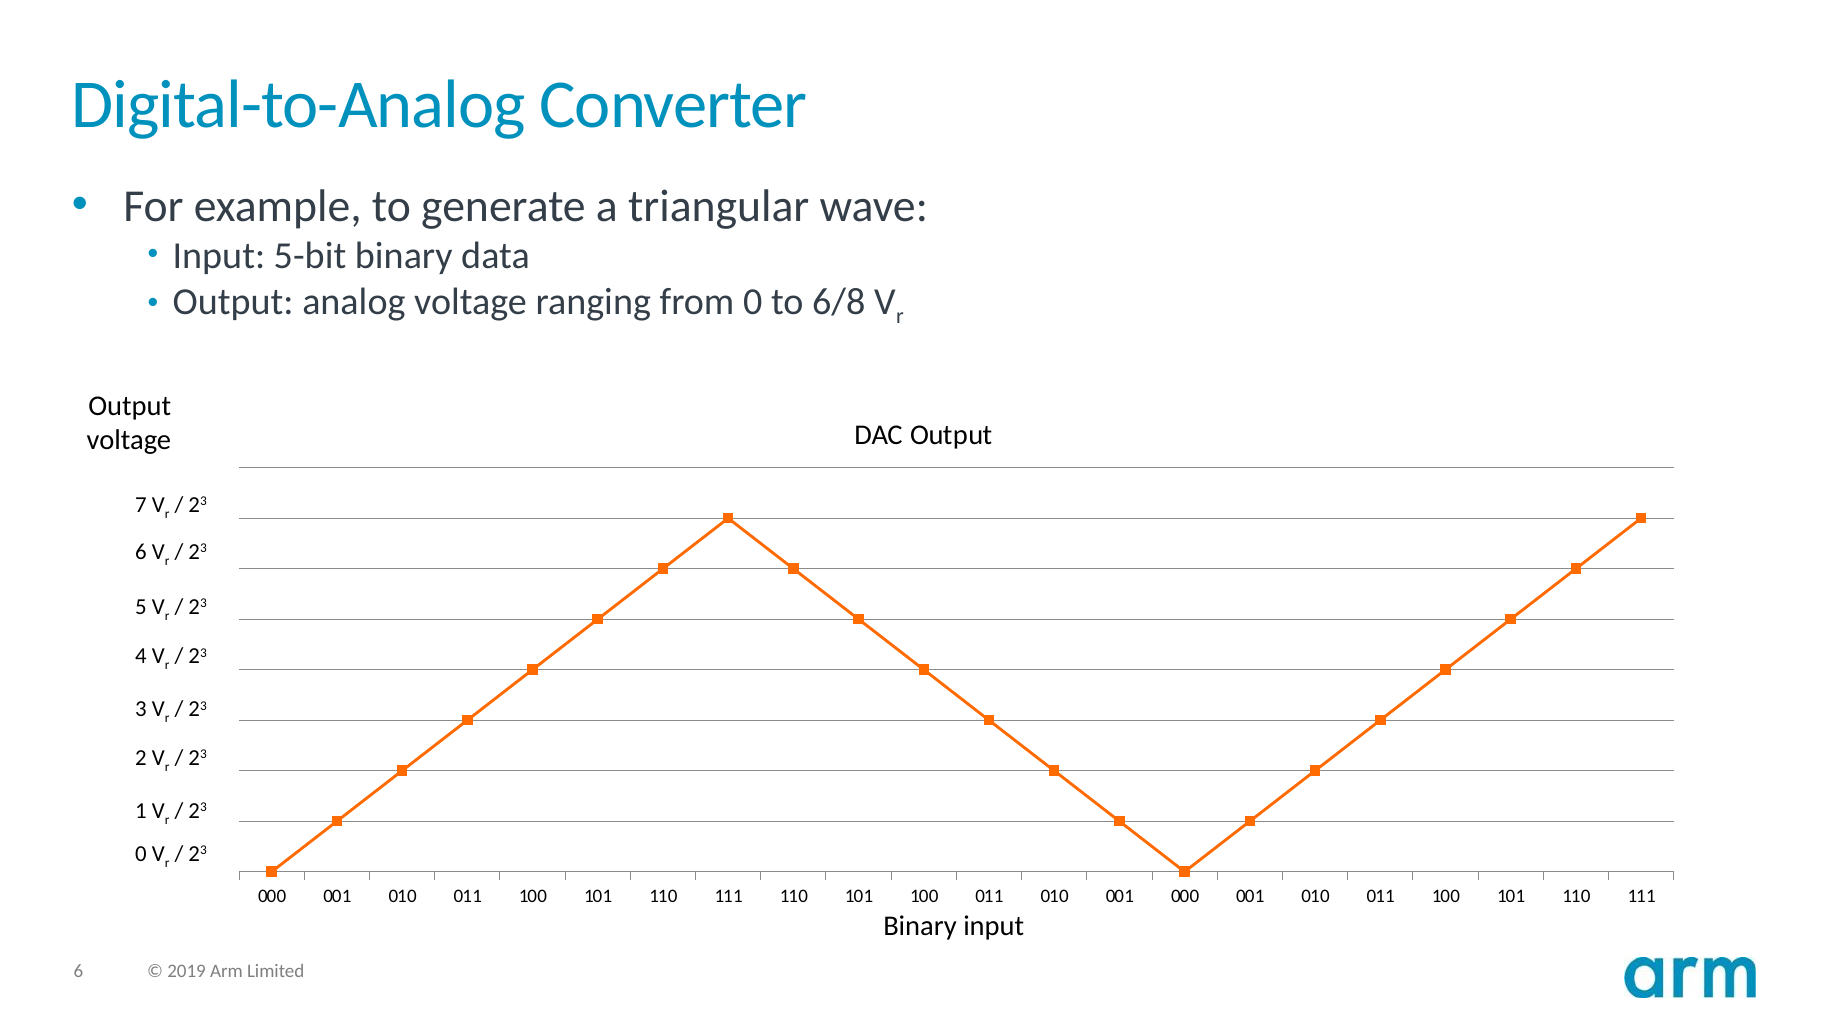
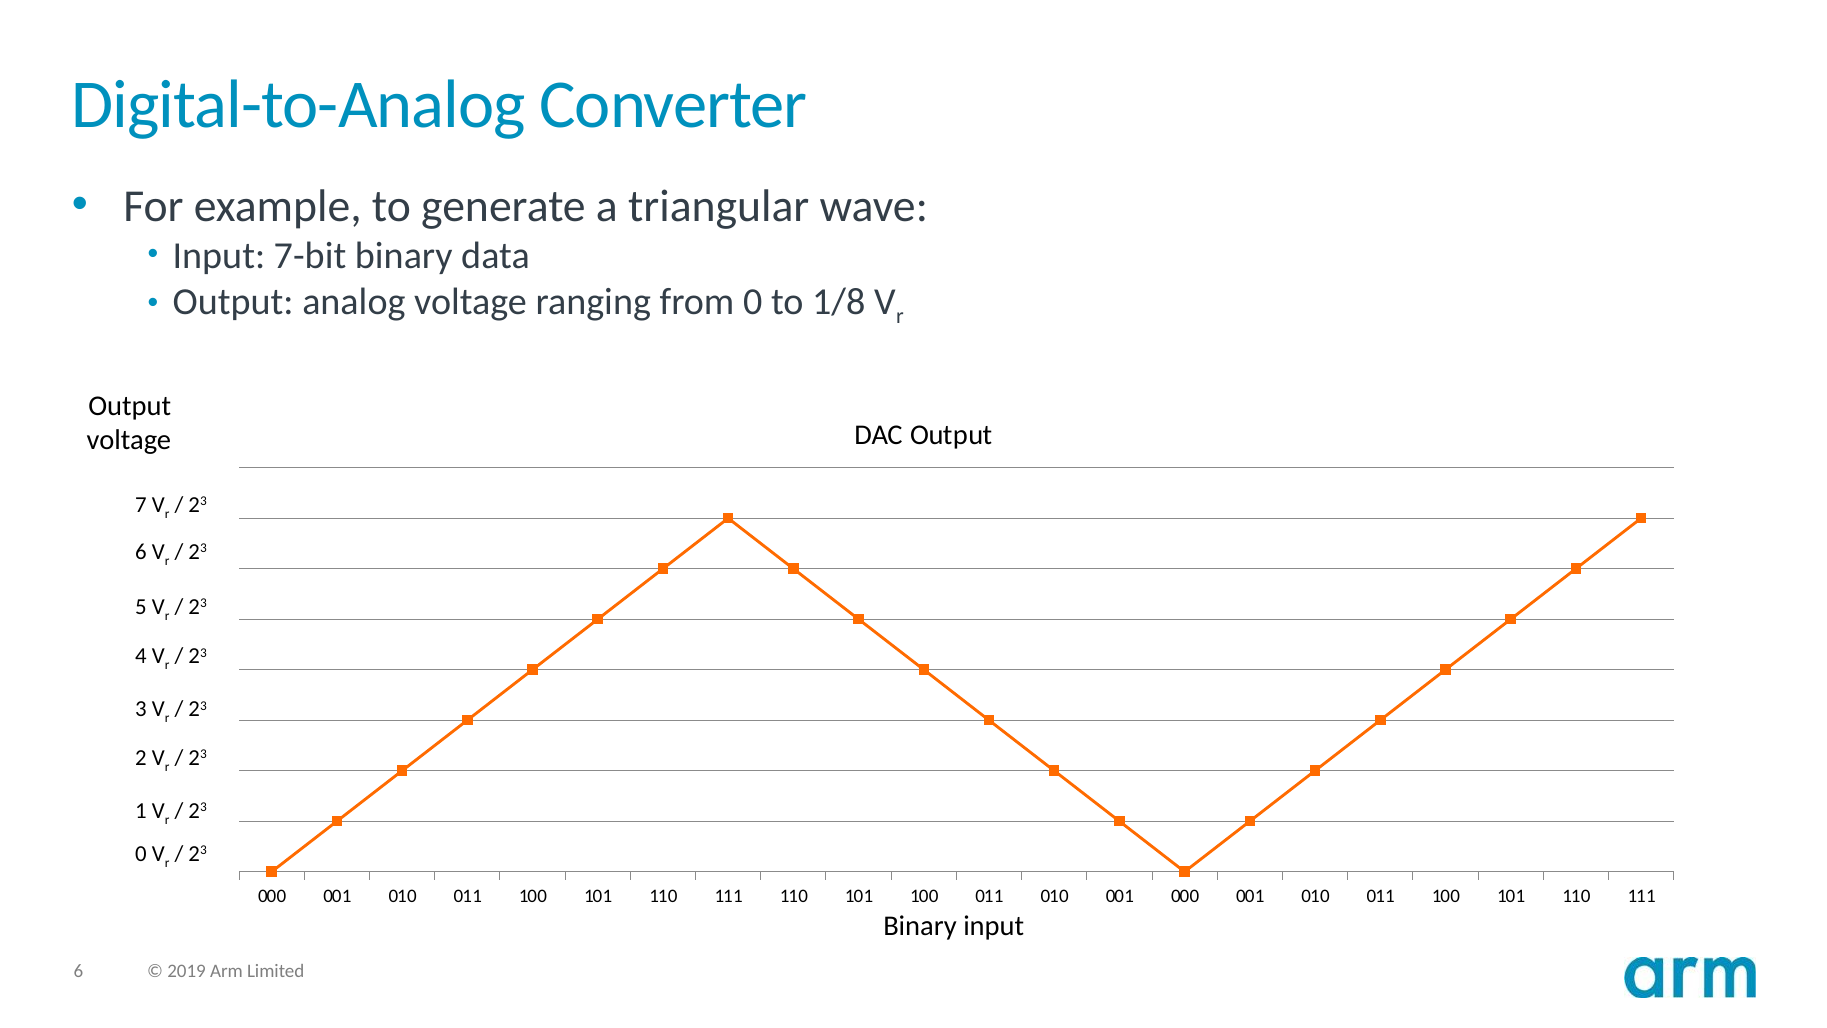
5-bit: 5-bit -> 7-bit
6/8: 6/8 -> 1/8
